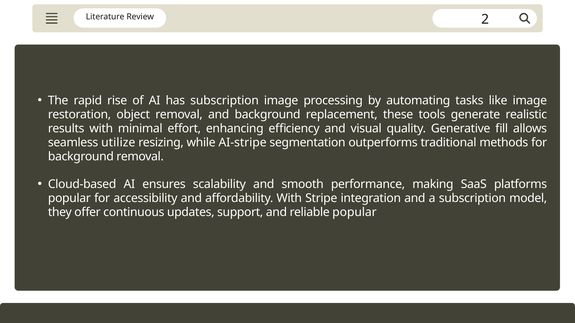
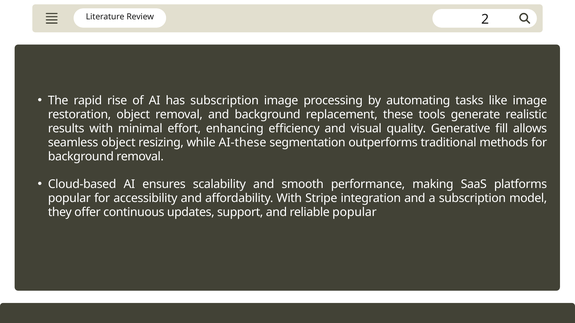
seamless utilize: utilize -> object
AI-stripe: AI-stripe -> AI-these
